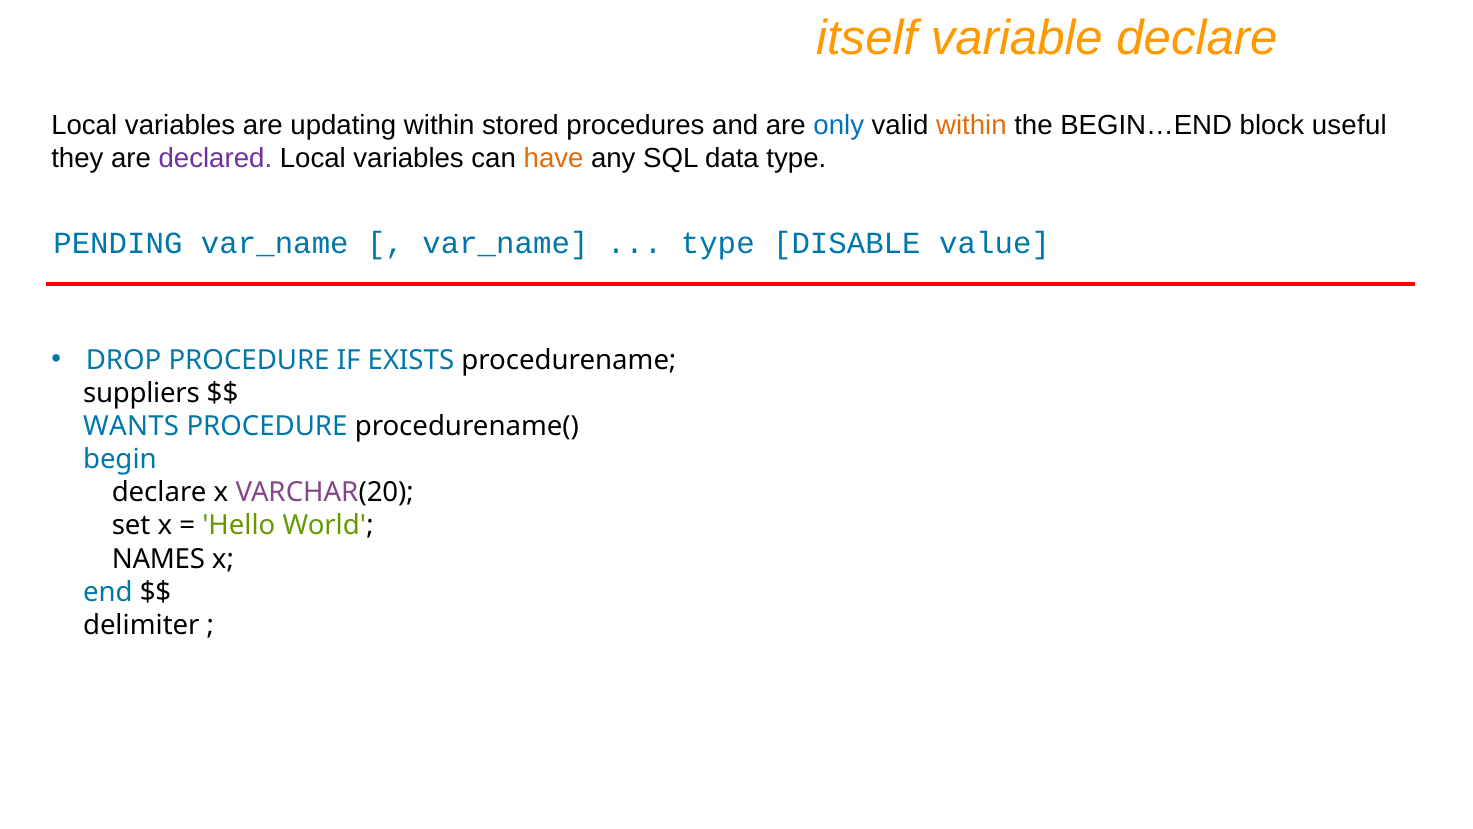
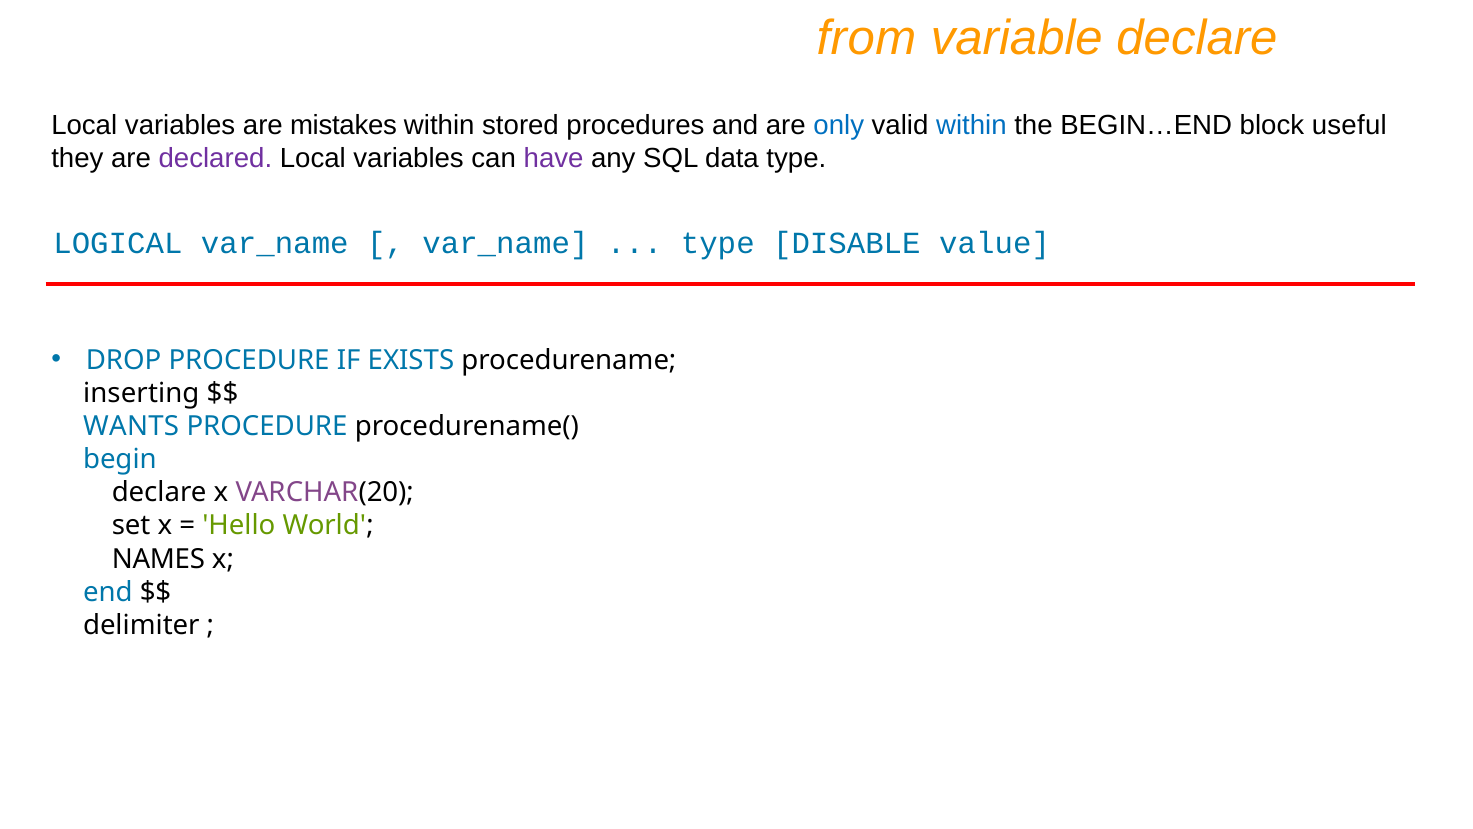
itself: itself -> from
updating: updating -> mistakes
within at (971, 125) colour: orange -> blue
have colour: orange -> purple
PENDING: PENDING -> LOGICAL
suppliers: suppliers -> inserting
